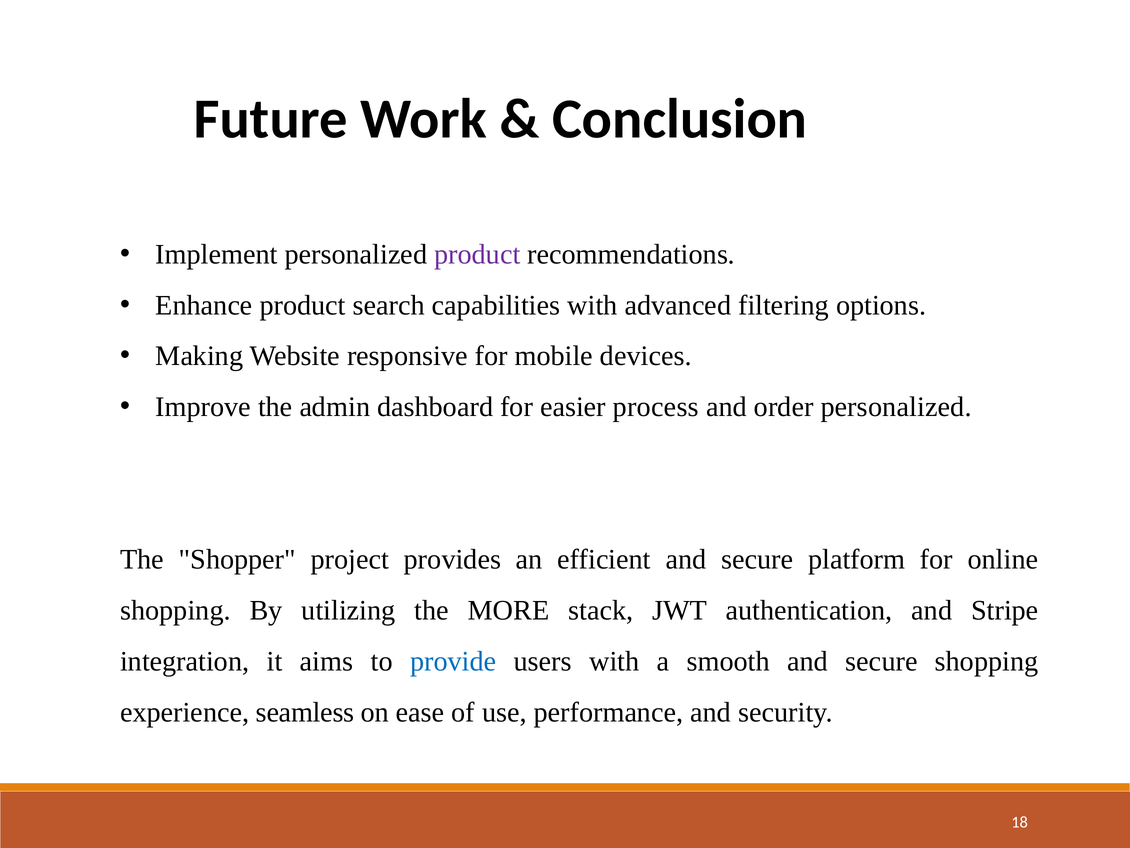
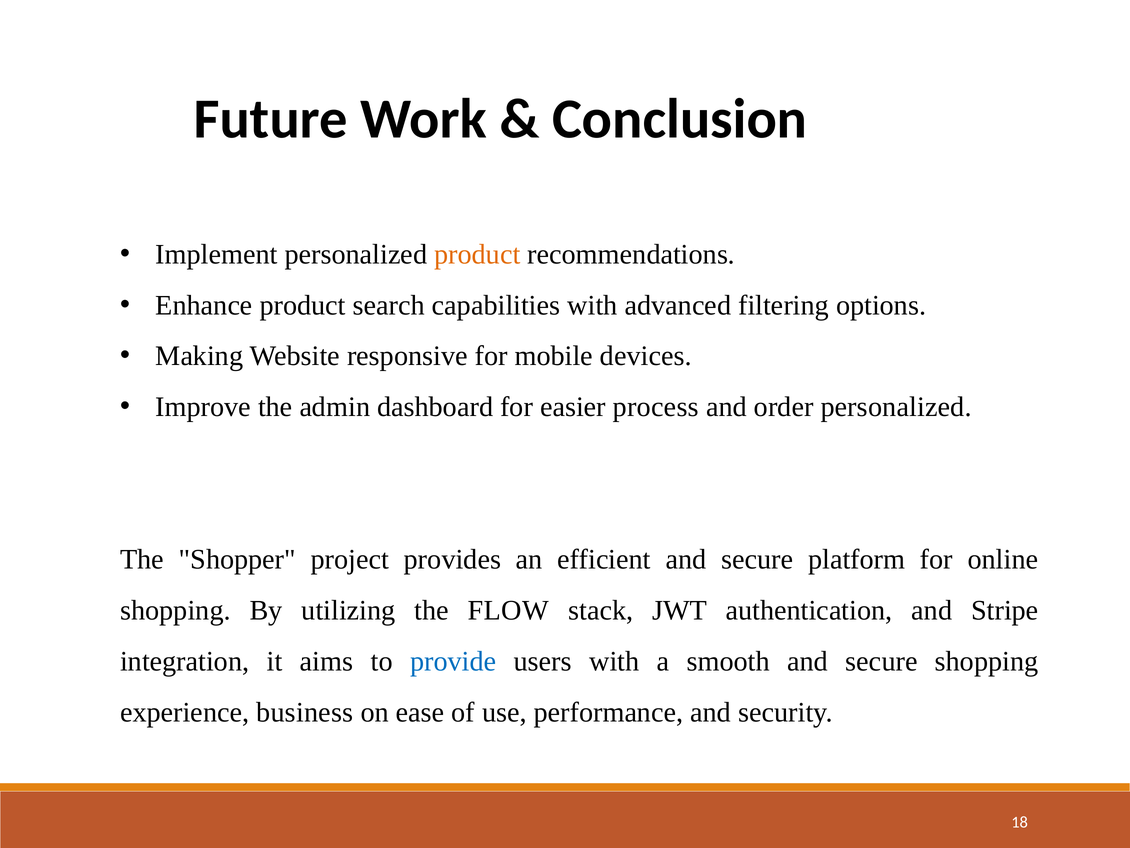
product at (477, 254) colour: purple -> orange
MORE: MORE -> FLOW
seamless: seamless -> business
